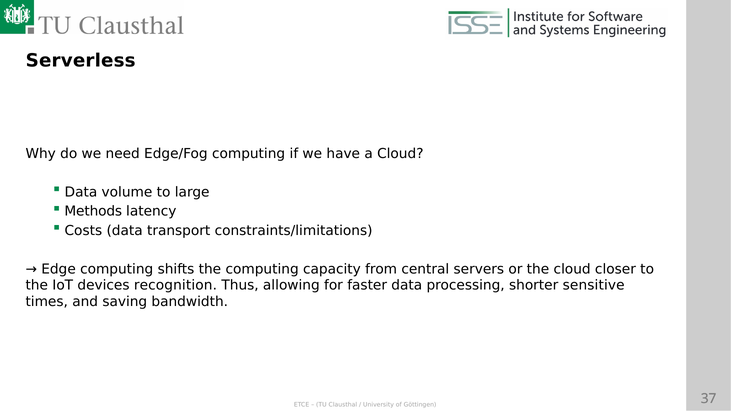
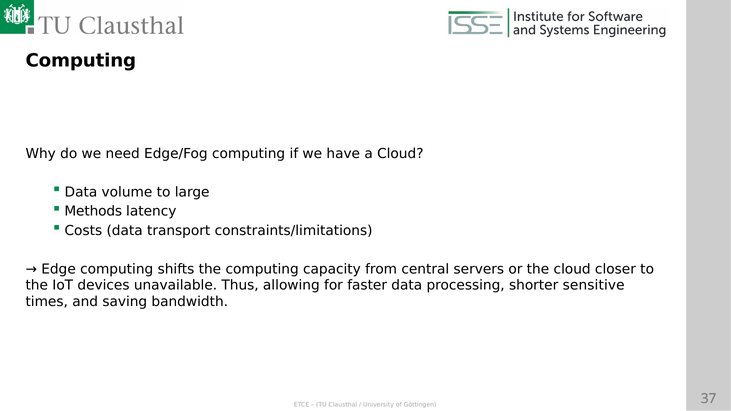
Serverless at (81, 61): Serverless -> Computing
recognition: recognition -> unavailable
